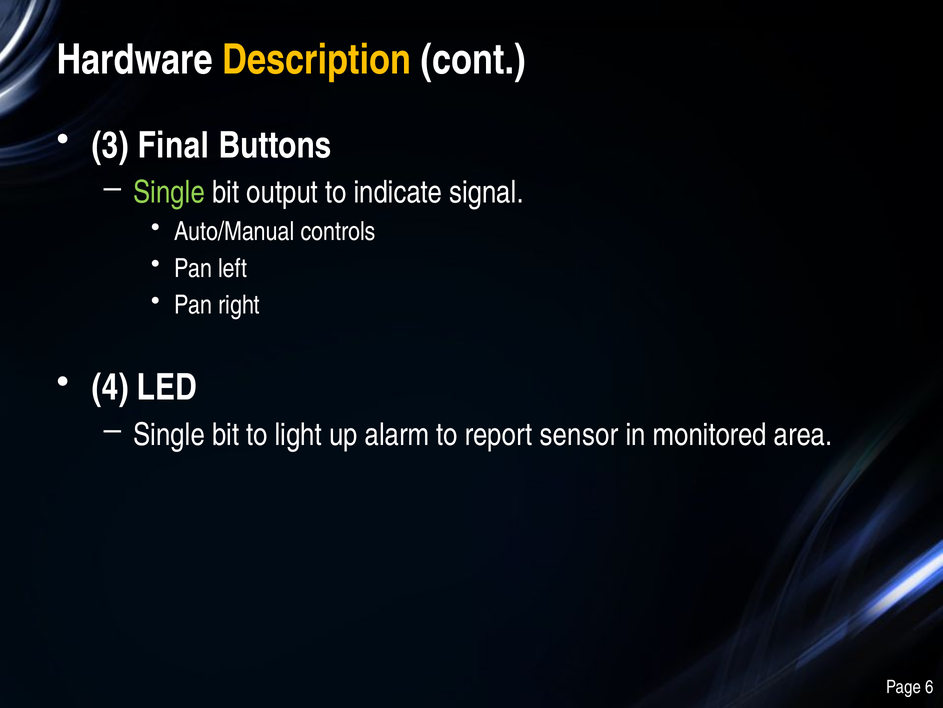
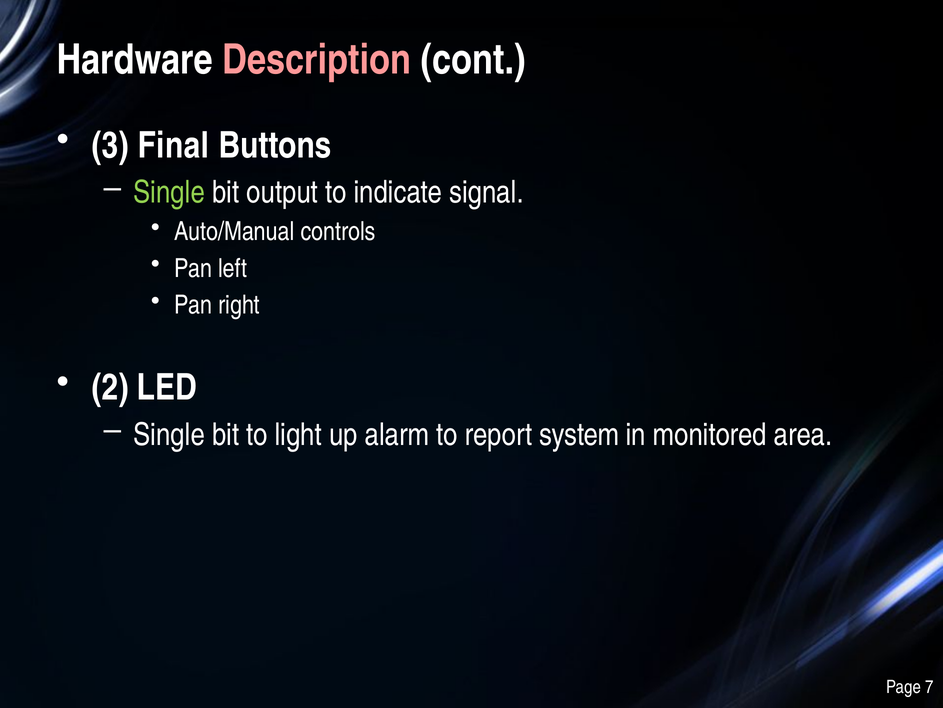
Description colour: yellow -> pink
4: 4 -> 2
sensor: sensor -> system
6: 6 -> 7
